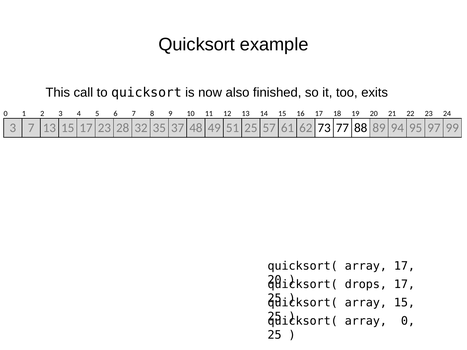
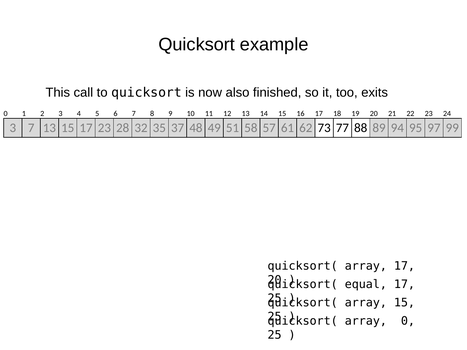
51 25: 25 -> 58
drops: drops -> equal
